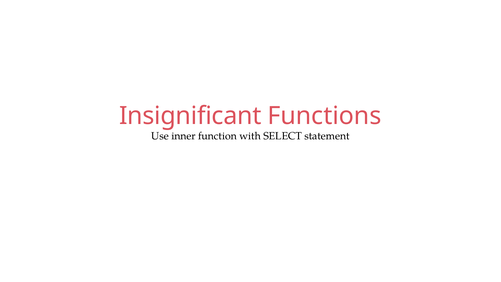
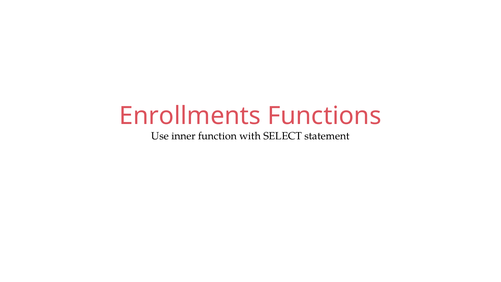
Insignificant: Insignificant -> Enrollments
